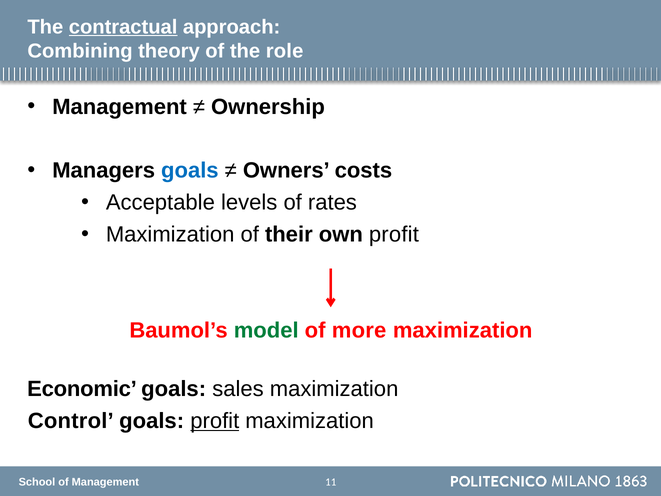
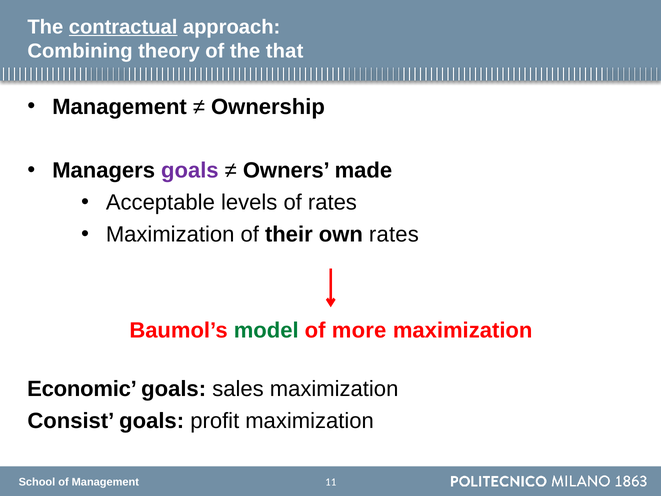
role: role -> that
goals at (190, 171) colour: blue -> purple
costs: costs -> made
own profit: profit -> rates
Control: Control -> Consist
profit at (215, 421) underline: present -> none
